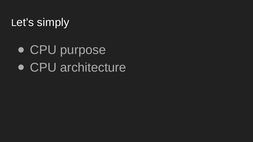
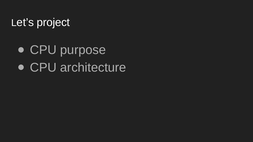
simply: simply -> project
